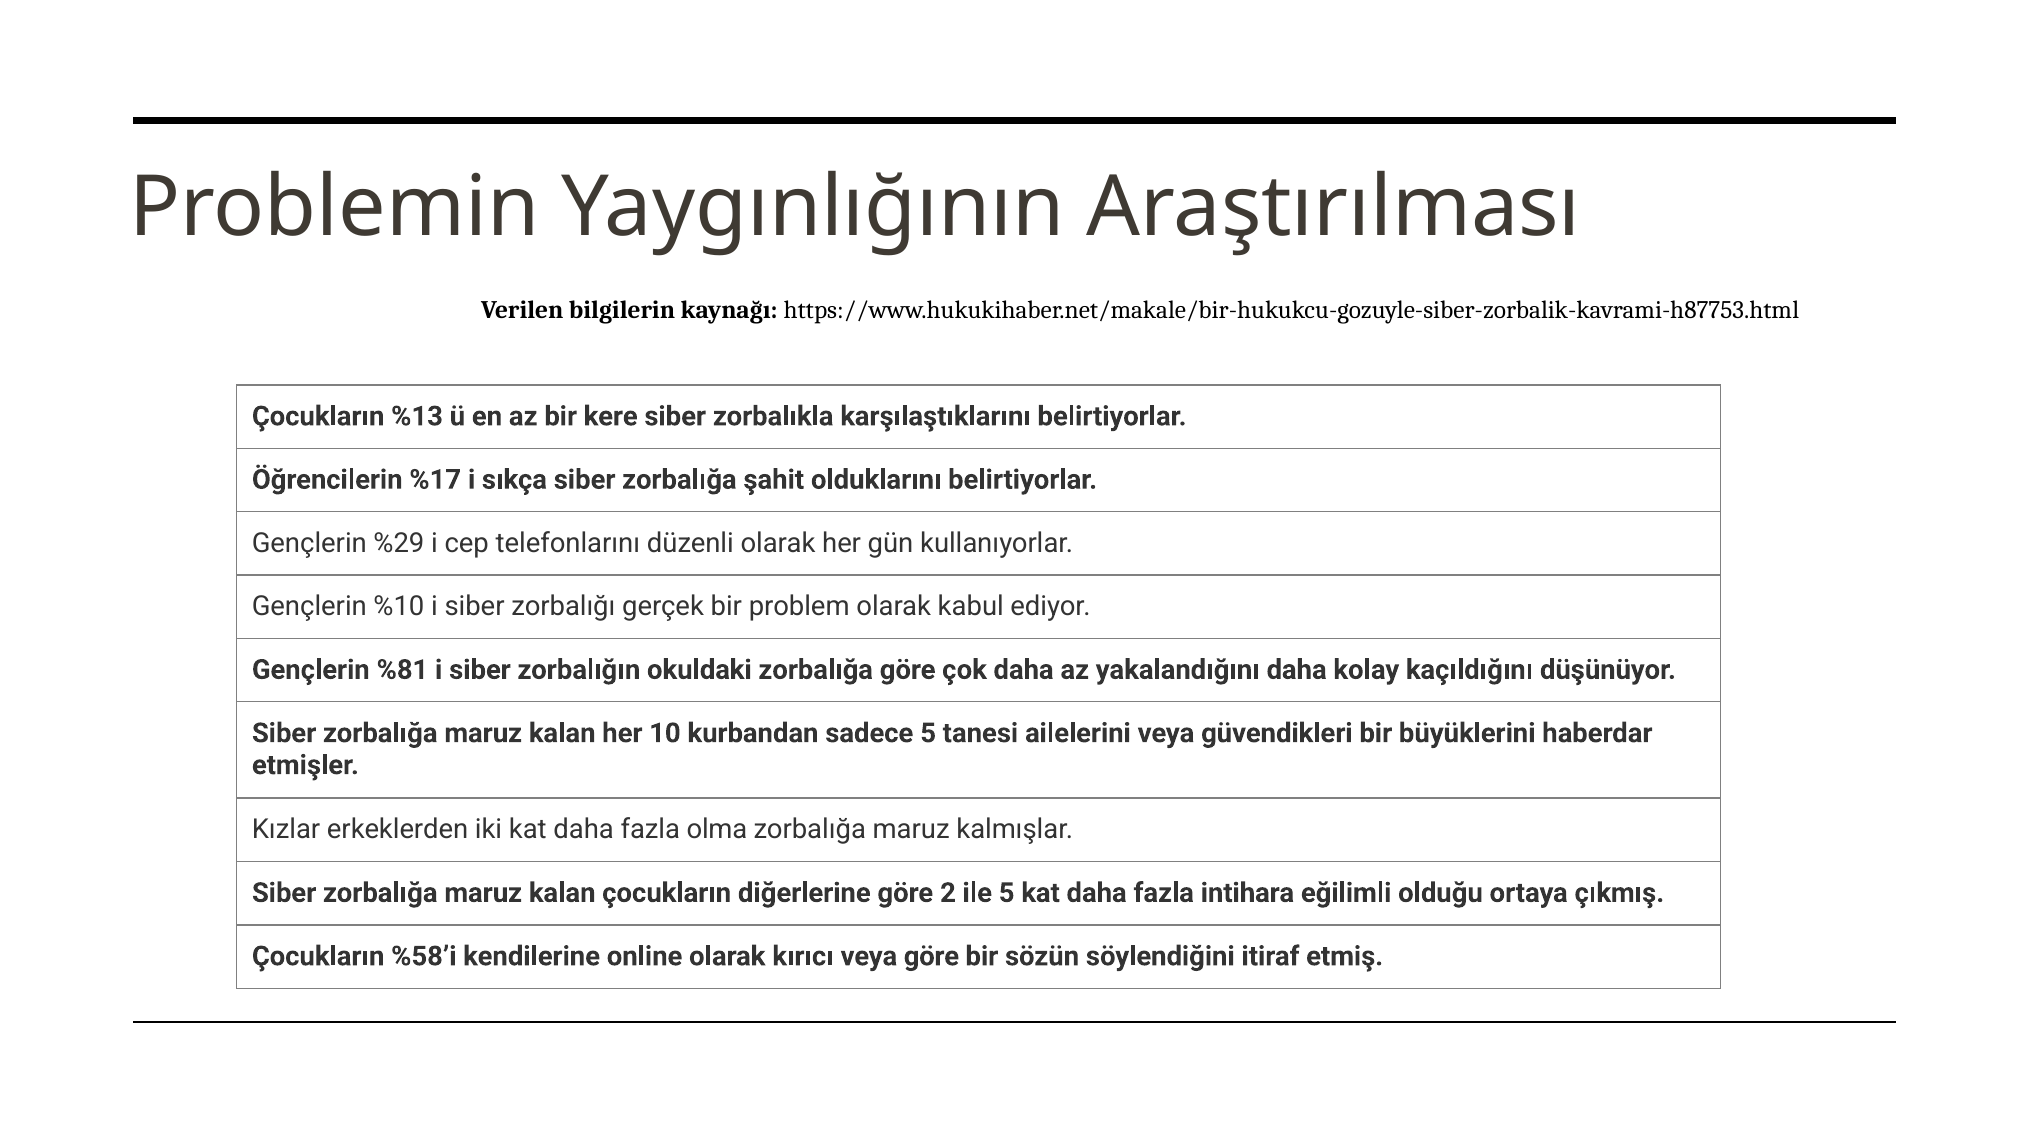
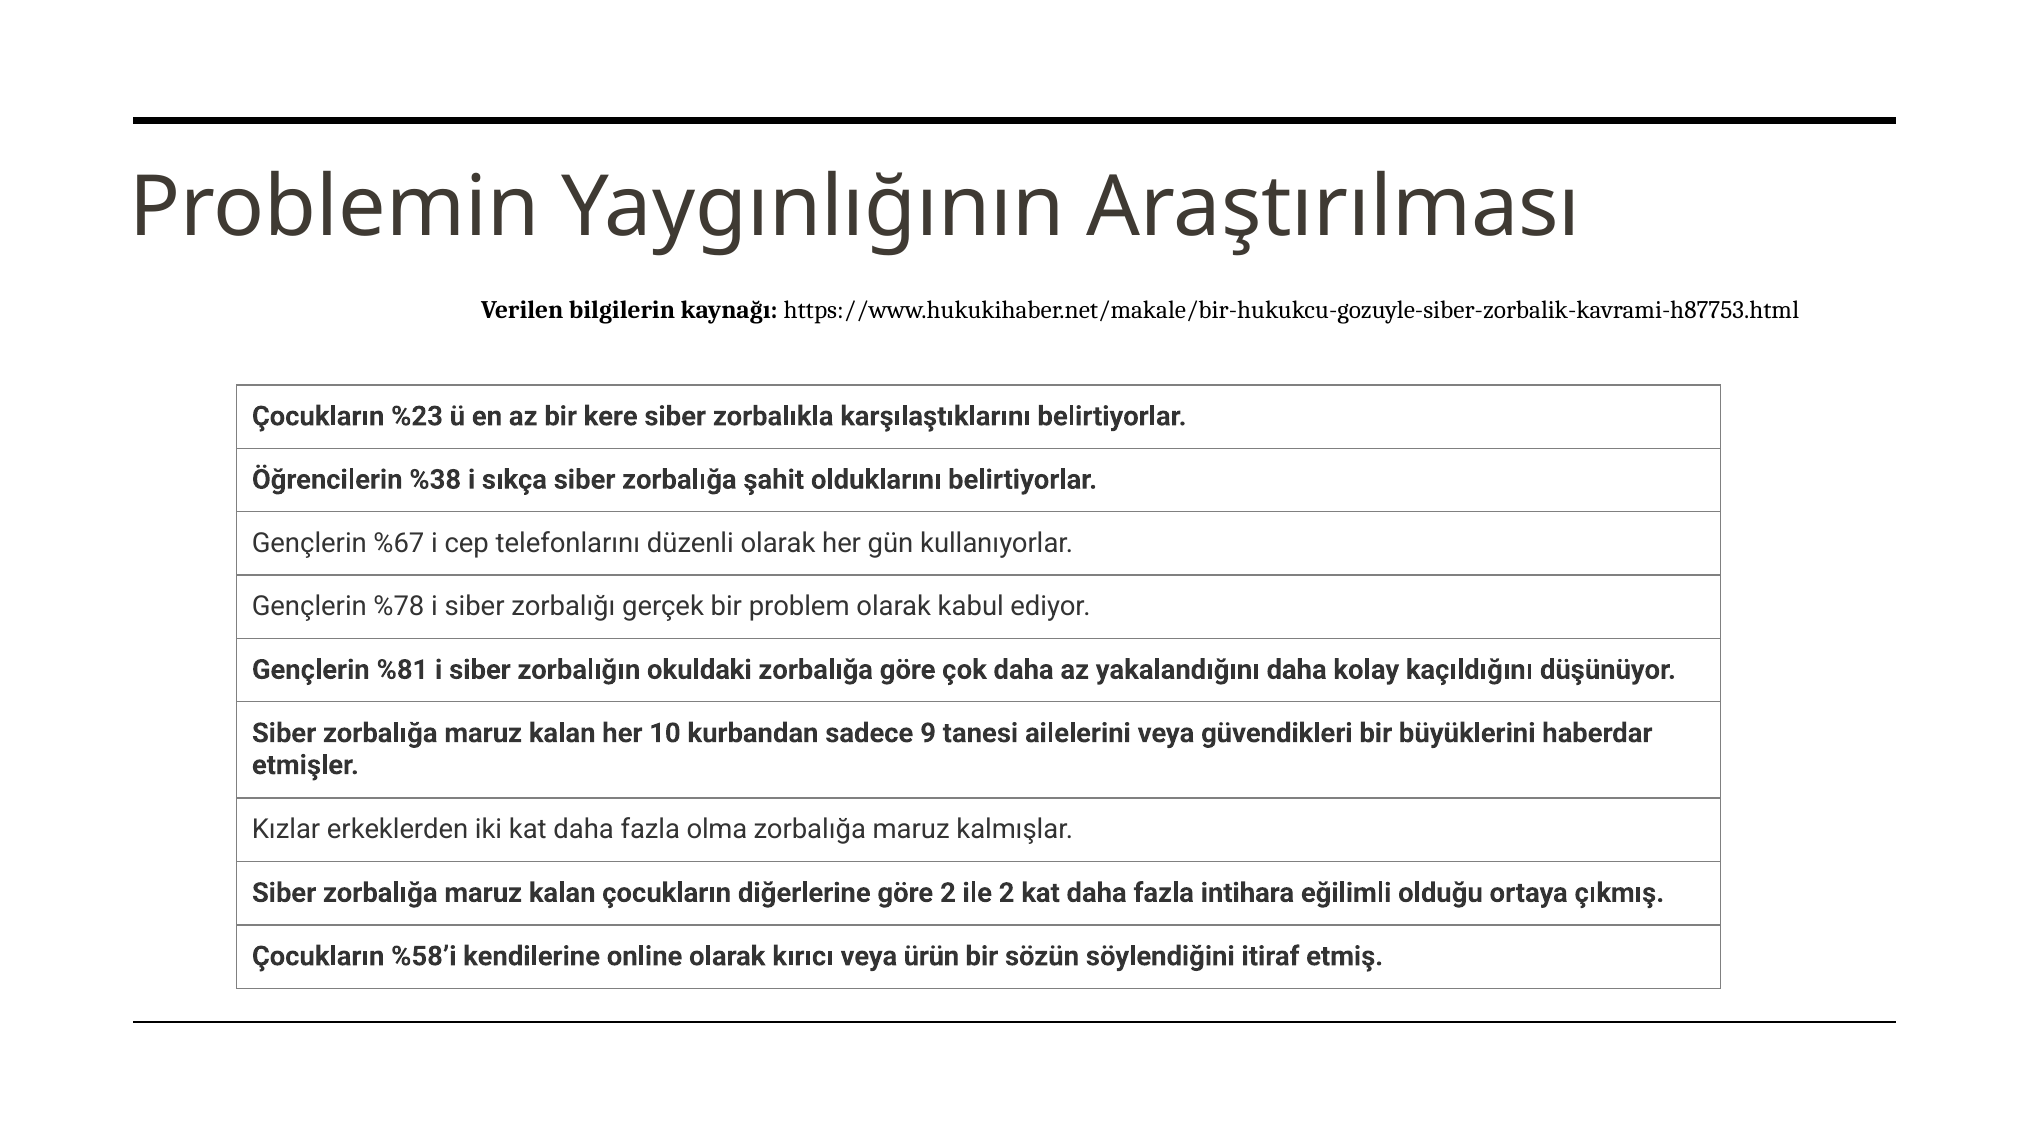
%13: %13 -> %23
%17: %17 -> %38
%29: %29 -> %67
%10: %10 -> %78
sadece 5: 5 -> 9
ile 5: 5 -> 2
veya göre: göre -> ürün
